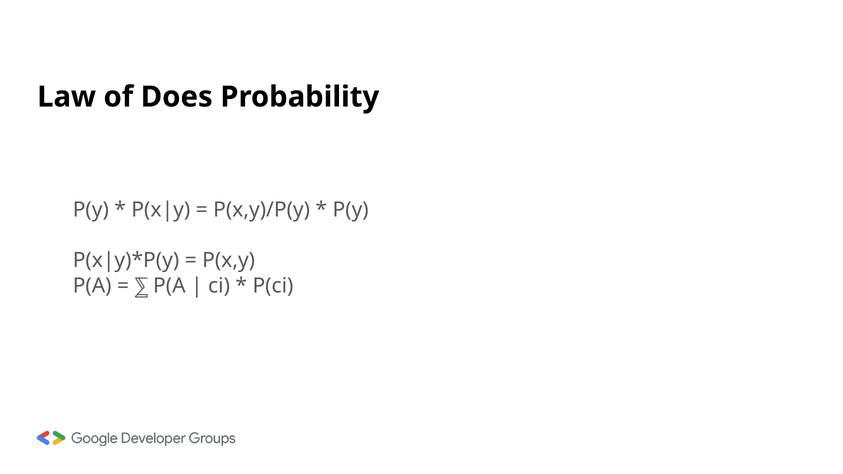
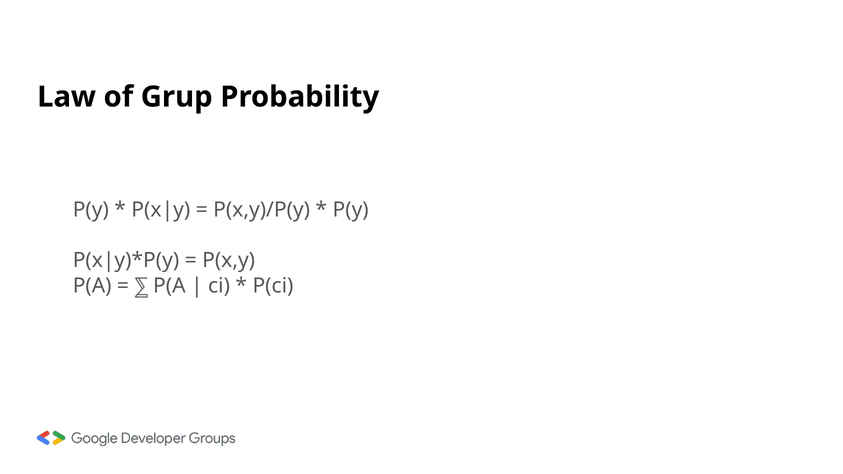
Does: Does -> Grup
